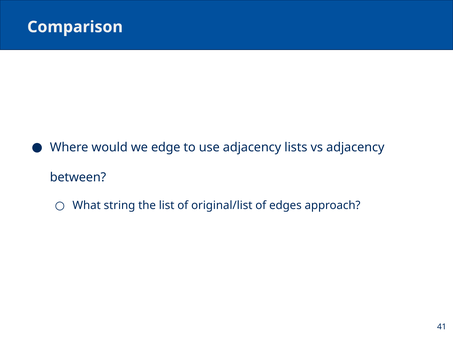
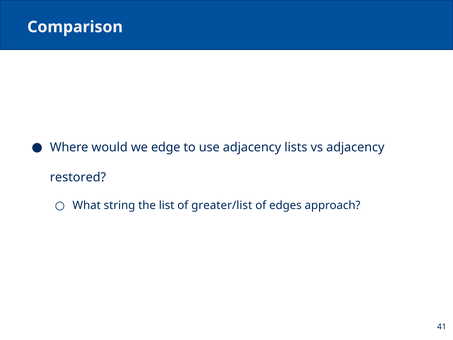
between: between -> restored
original/list: original/list -> greater/list
